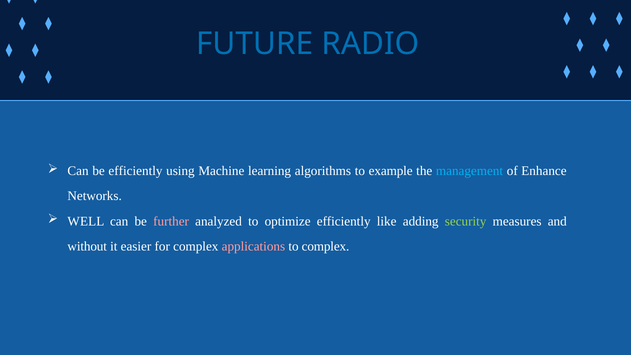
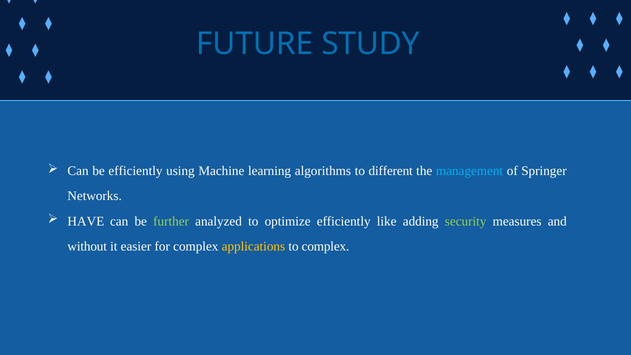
RADIO: RADIO -> STUDY
example: example -> different
Enhance: Enhance -> Springer
WELL: WELL -> HAVE
further colour: pink -> light green
applications colour: pink -> yellow
